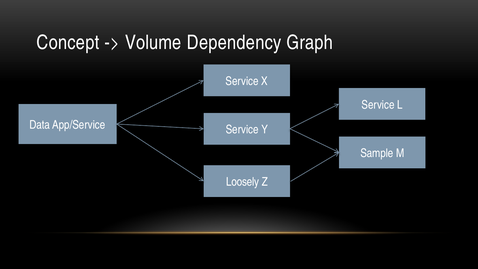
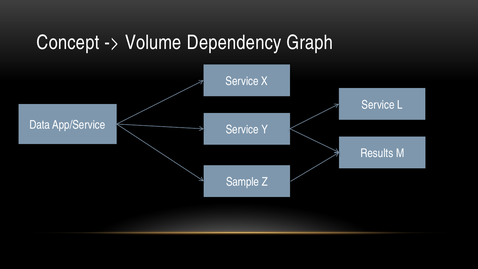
Sample: Sample -> Results
Loosely: Loosely -> Sample
